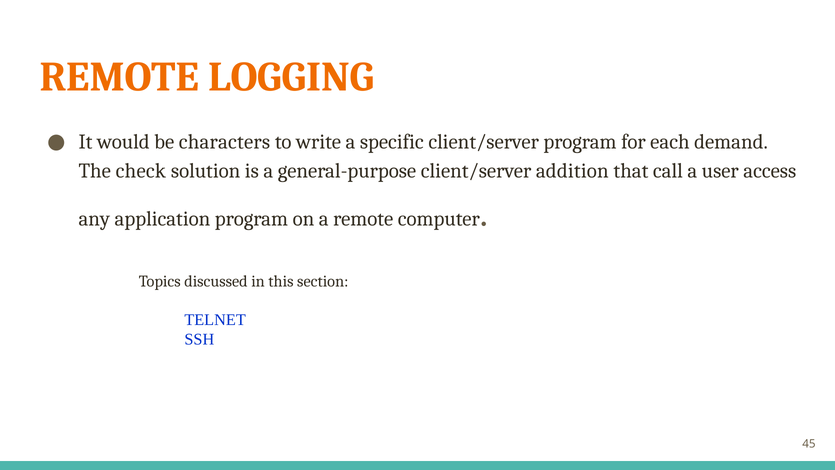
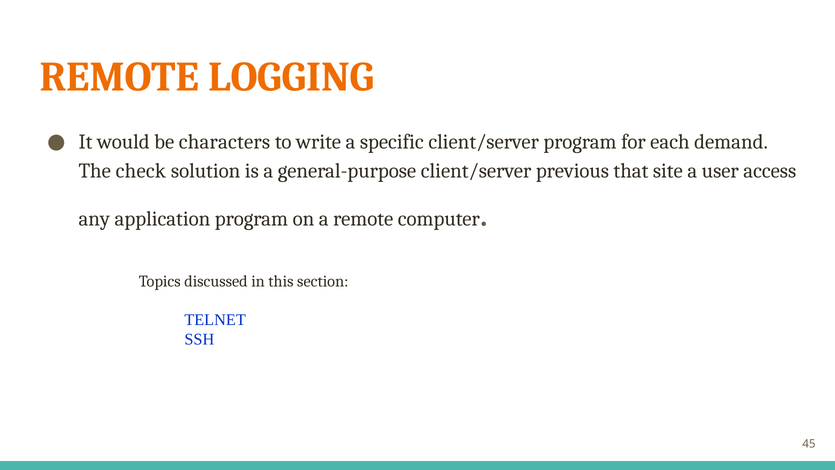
addition: addition -> previous
call: call -> site
